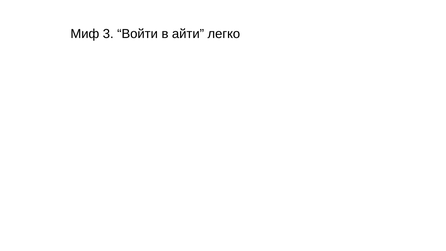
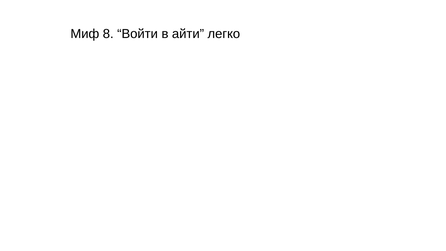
3: 3 -> 8
